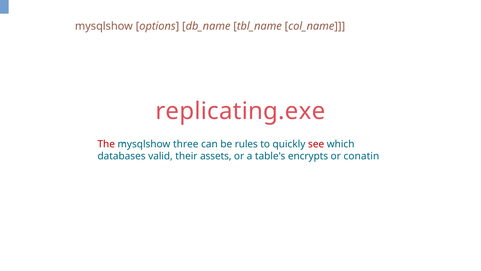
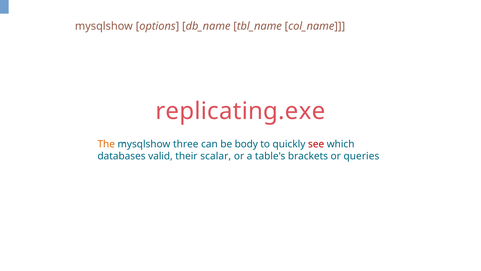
The colour: red -> orange
rules: rules -> body
assets: assets -> scalar
encrypts: encrypts -> brackets
conatin: conatin -> queries
